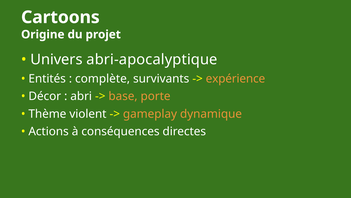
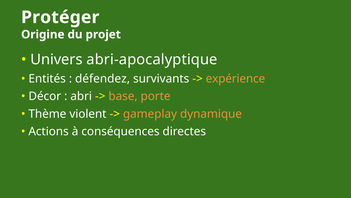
Cartoons: Cartoons -> Protéger
complète: complète -> défendez
